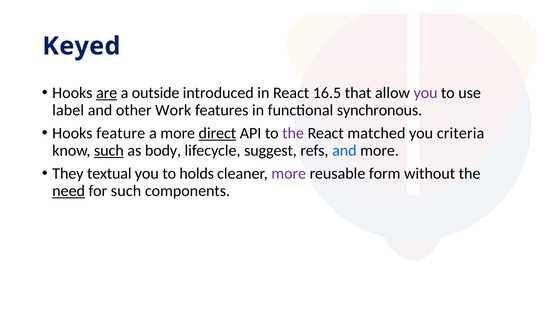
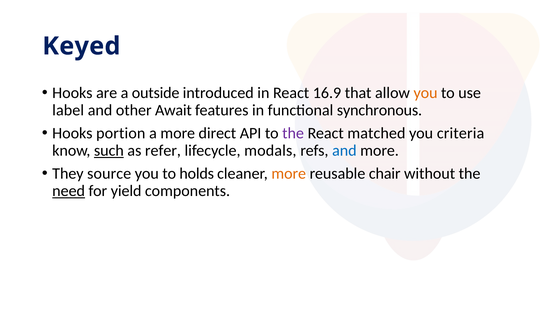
are underline: present -> none
16.5: 16.5 -> 16.9
you at (426, 93) colour: purple -> orange
Work: Work -> Await
feature: feature -> portion
direct underline: present -> none
body: body -> refer
suggest: suggest -> modals
textual: textual -> source
more at (289, 174) colour: purple -> orange
form: form -> chair
for such: such -> yield
